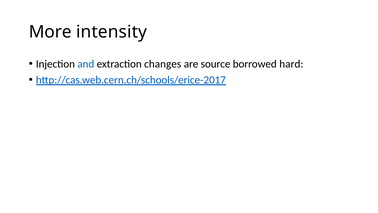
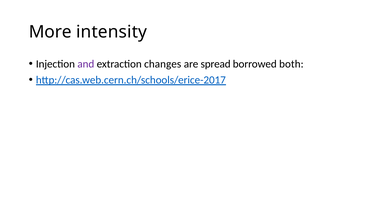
and colour: blue -> purple
source: source -> spread
hard: hard -> both
